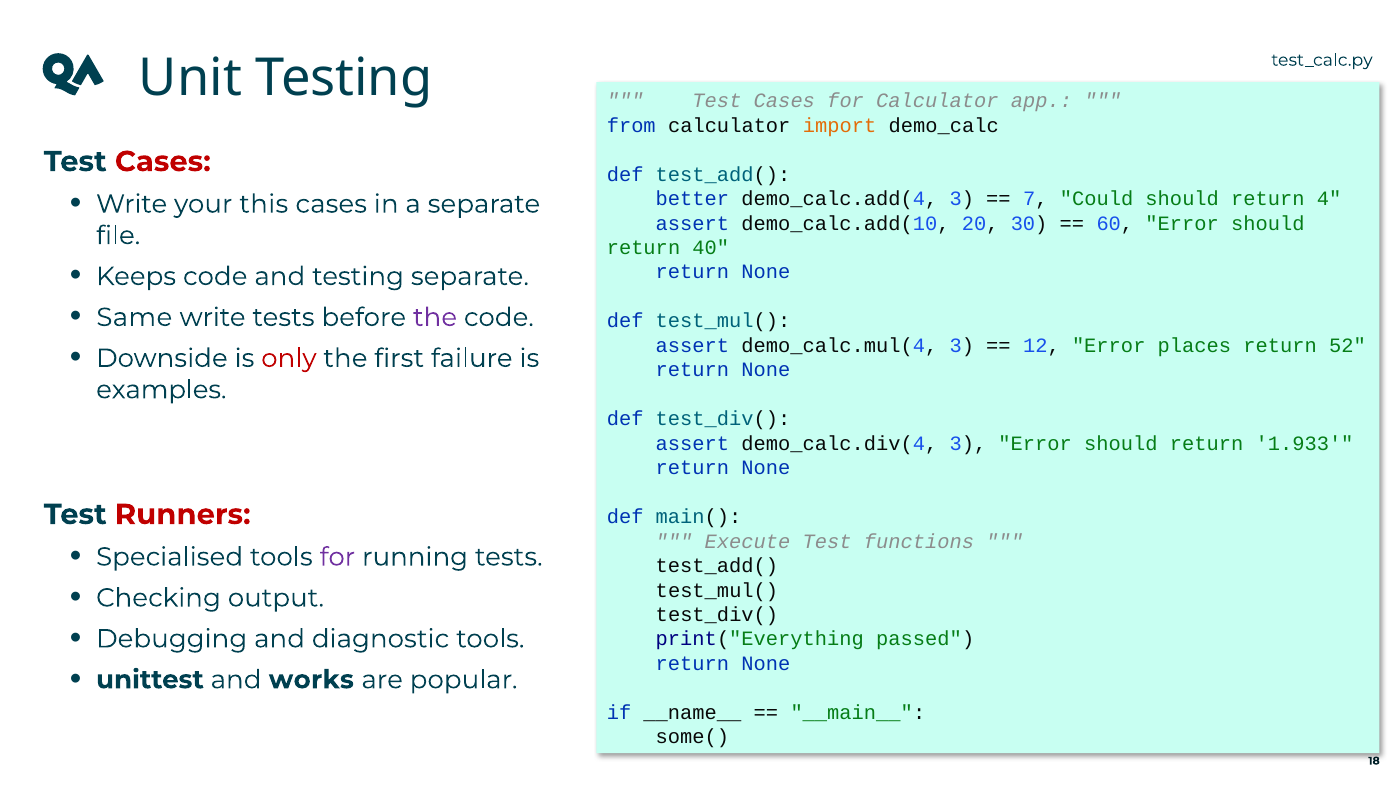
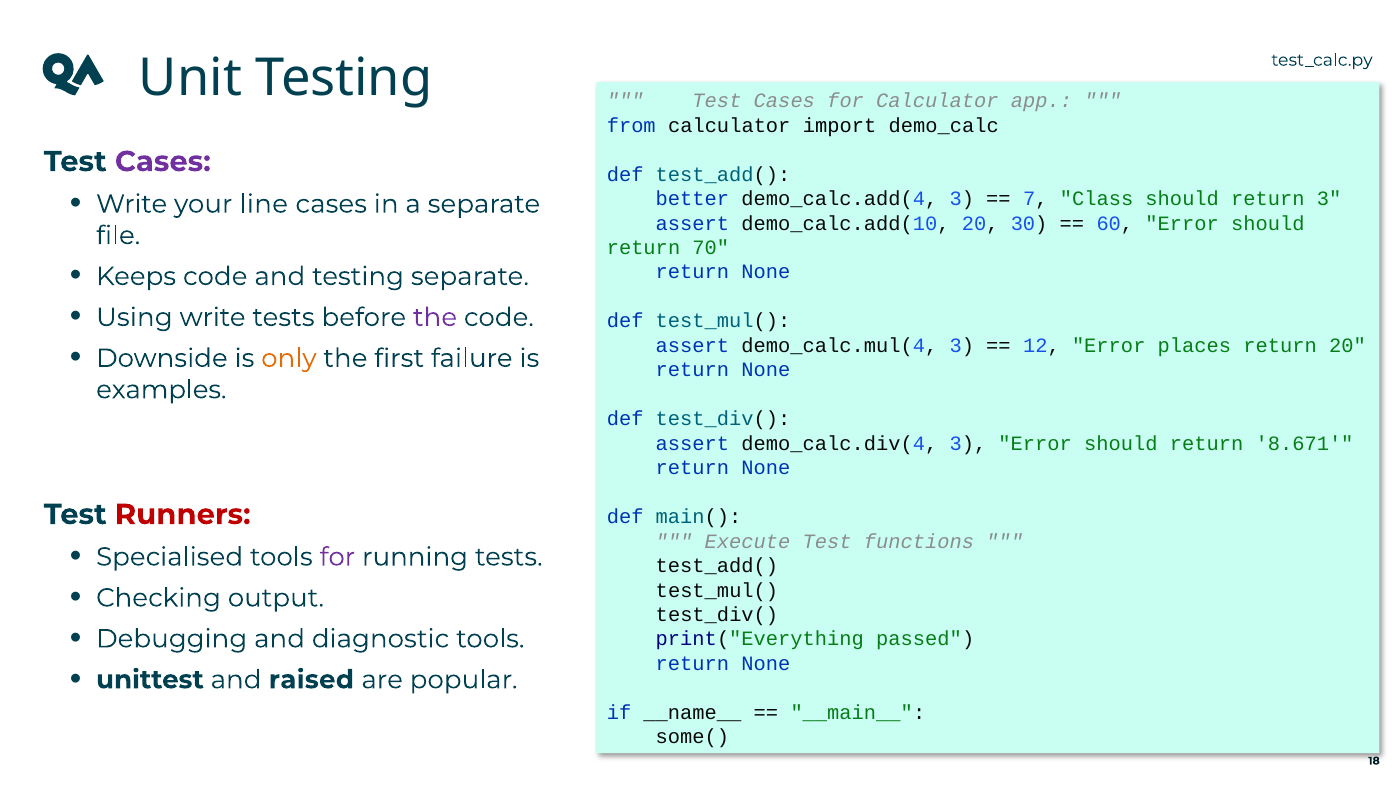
import colour: orange -> black
Cases at (163, 162) colour: red -> purple
this: this -> line
Could: Could -> Class
return 4: 4 -> 3
40: 40 -> 70
Same: Same -> Using
return 52: 52 -> 20
only colour: red -> orange
1.933: 1.933 -> 8.671
works: works -> raised
